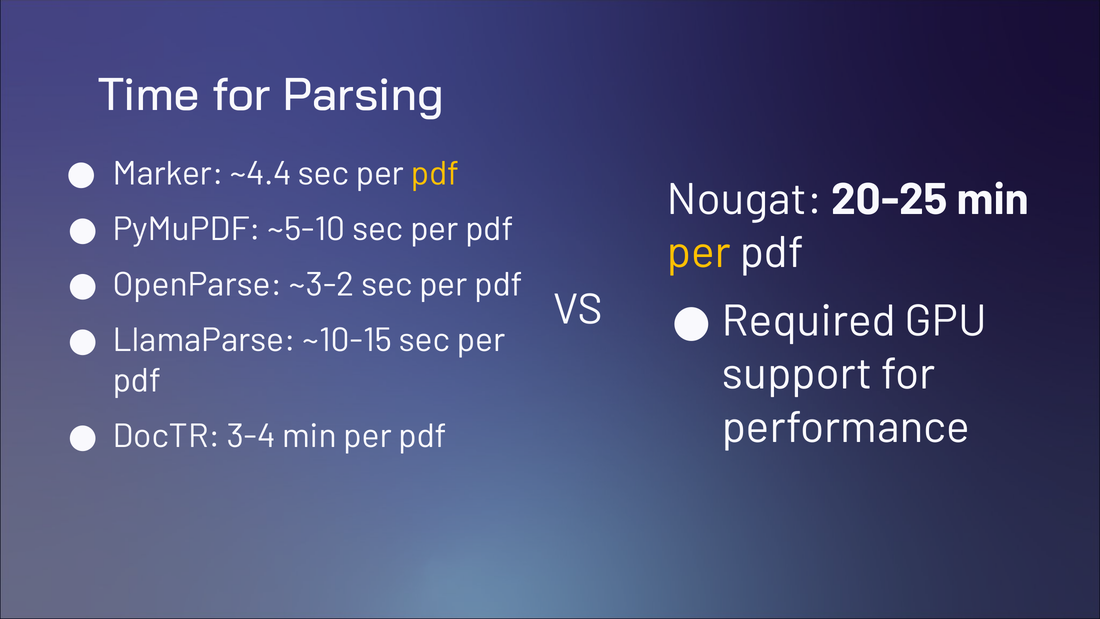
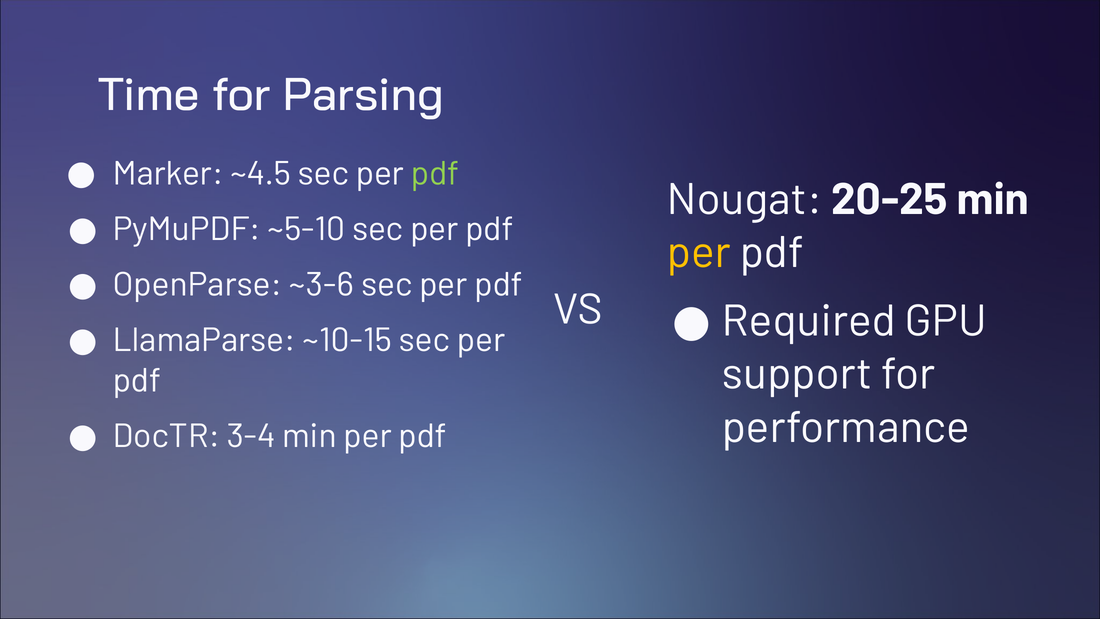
~4.4: ~4.4 -> ~4.5
pdf at (435, 173) colour: yellow -> light green
~3-2: ~3-2 -> ~3-6
